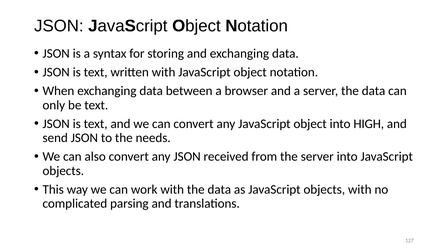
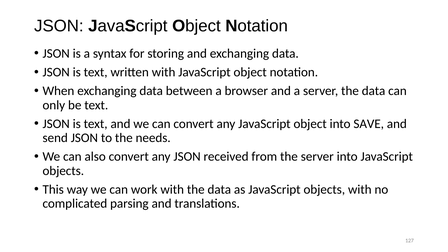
HIGH: HIGH -> SAVE
